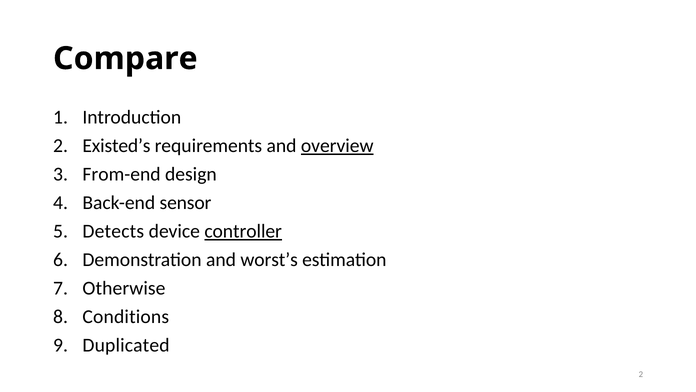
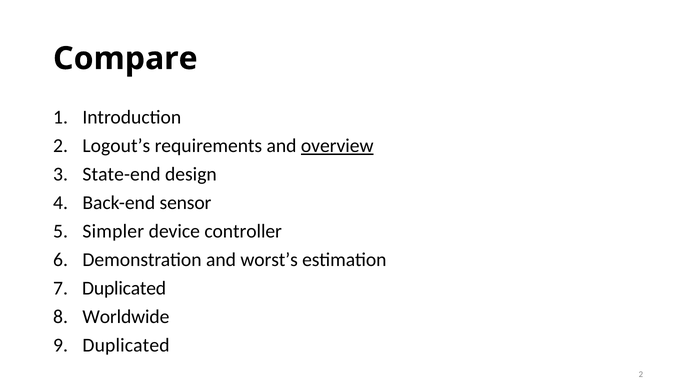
Existed’s: Existed’s -> Logout’s
From-end: From-end -> State-end
Detects: Detects -> Simpler
controller underline: present -> none
Otherwise at (124, 288): Otherwise -> Duplicated
Conditions: Conditions -> Worldwide
